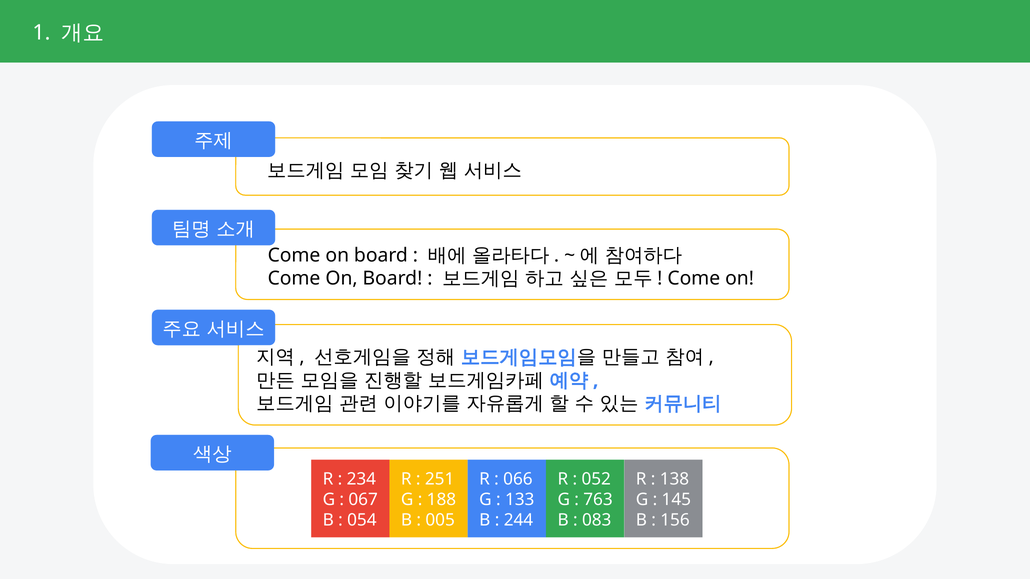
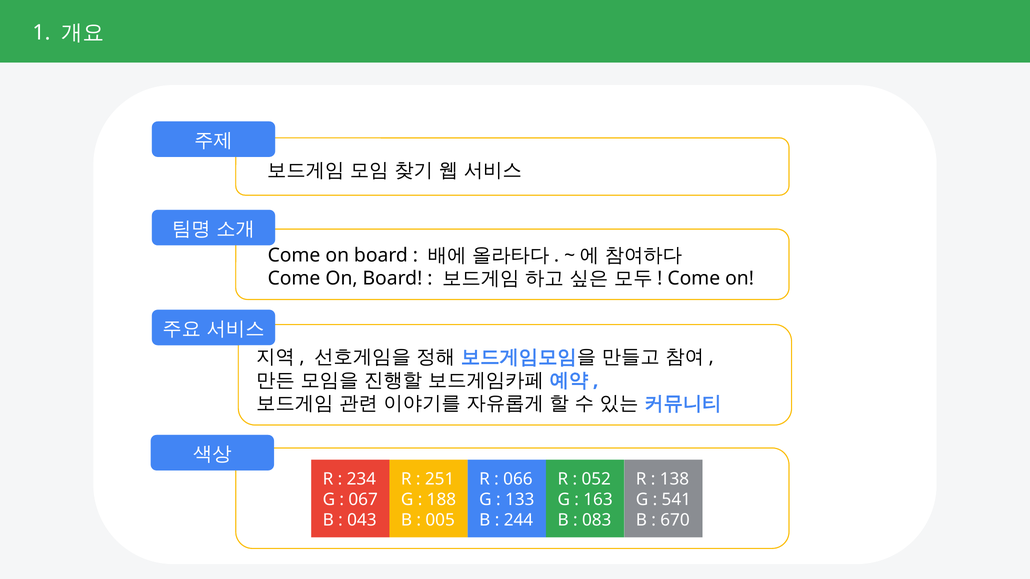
763: 763 -> 163
145: 145 -> 541
054: 054 -> 043
156: 156 -> 670
